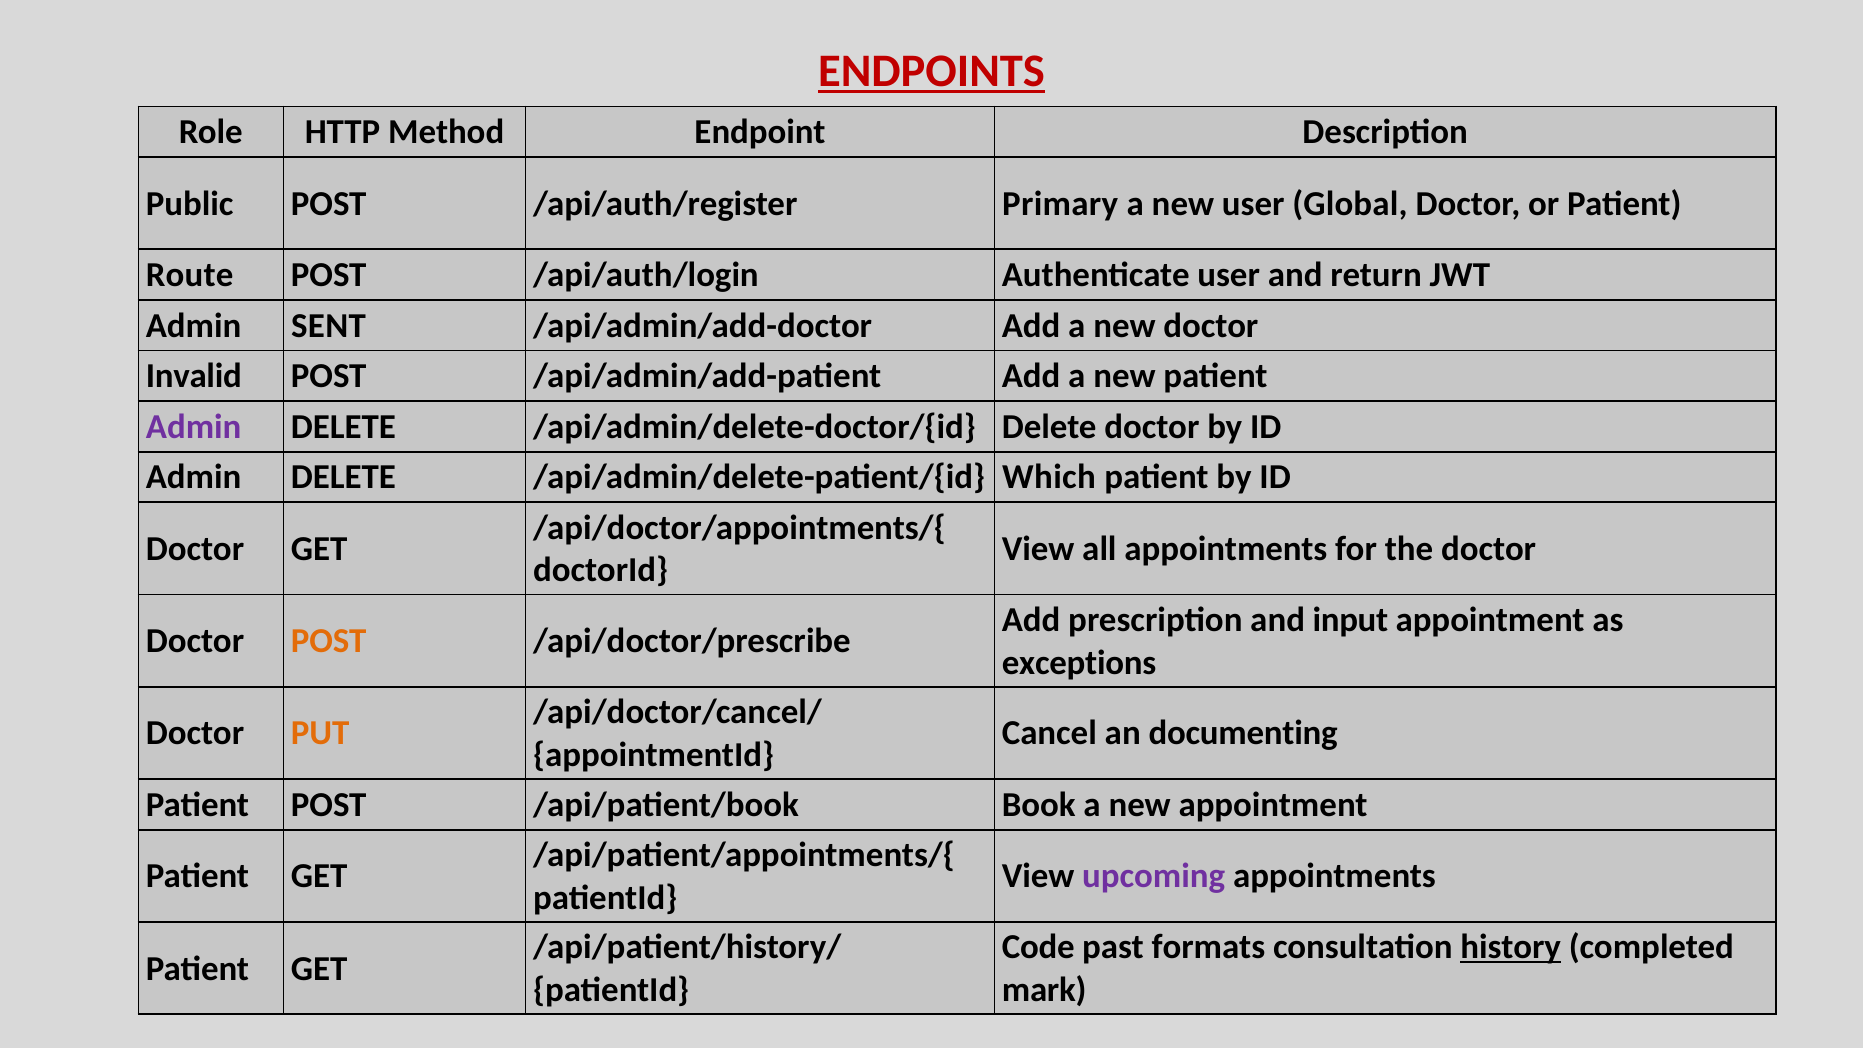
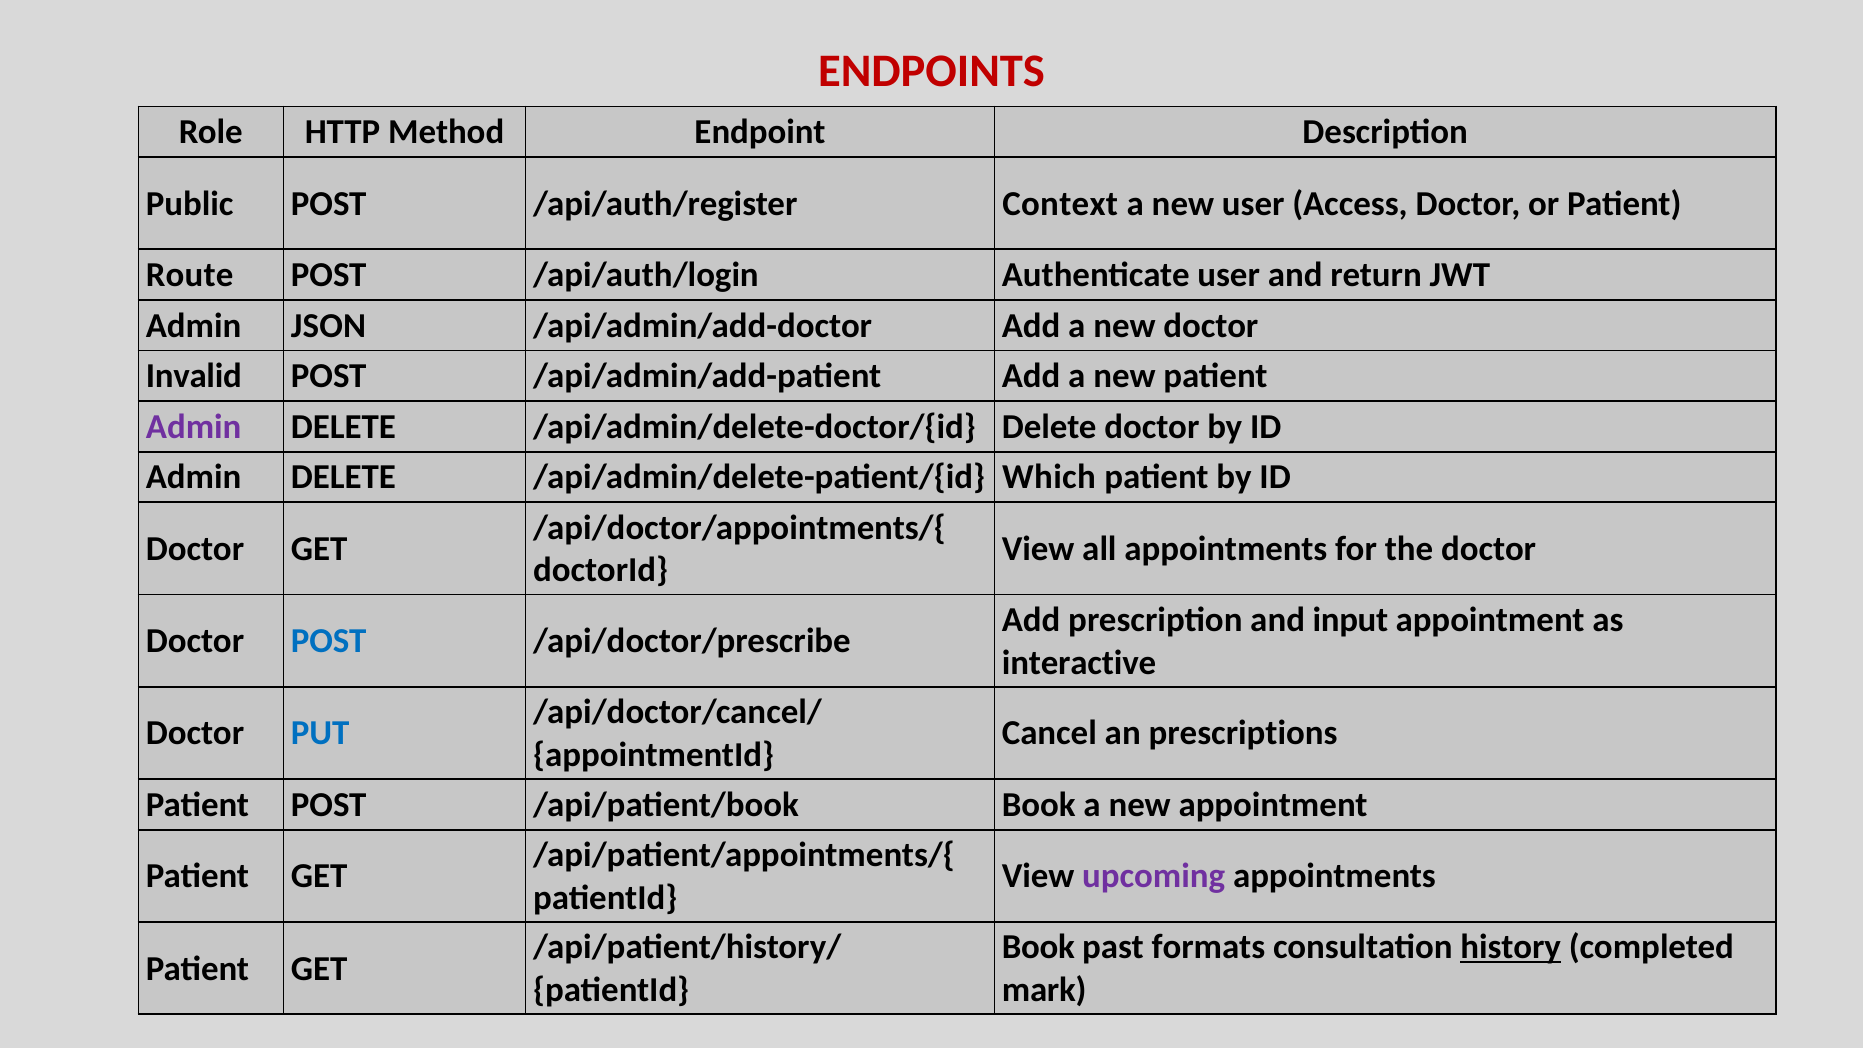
ENDPOINTS underline: present -> none
Primary: Primary -> Context
Global: Global -> Access
SENT: SENT -> JSON
POST at (329, 641) colour: orange -> blue
exceptions: exceptions -> interactive
PUT colour: orange -> blue
documenting: documenting -> prescriptions
Code at (1038, 947): Code -> Book
